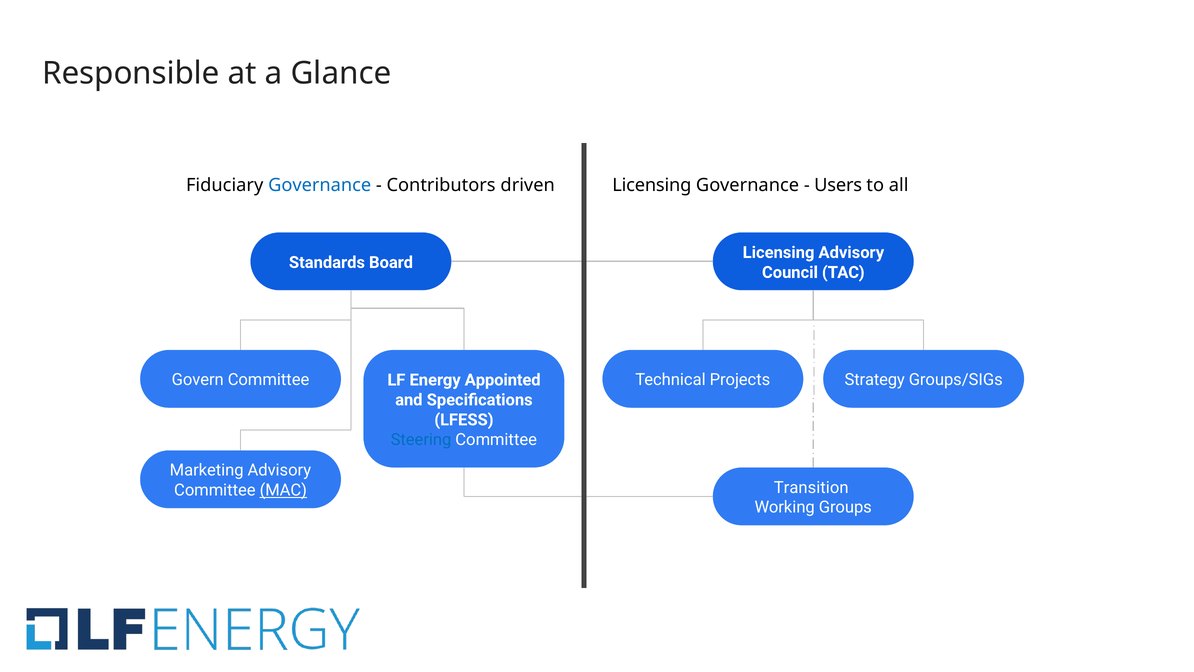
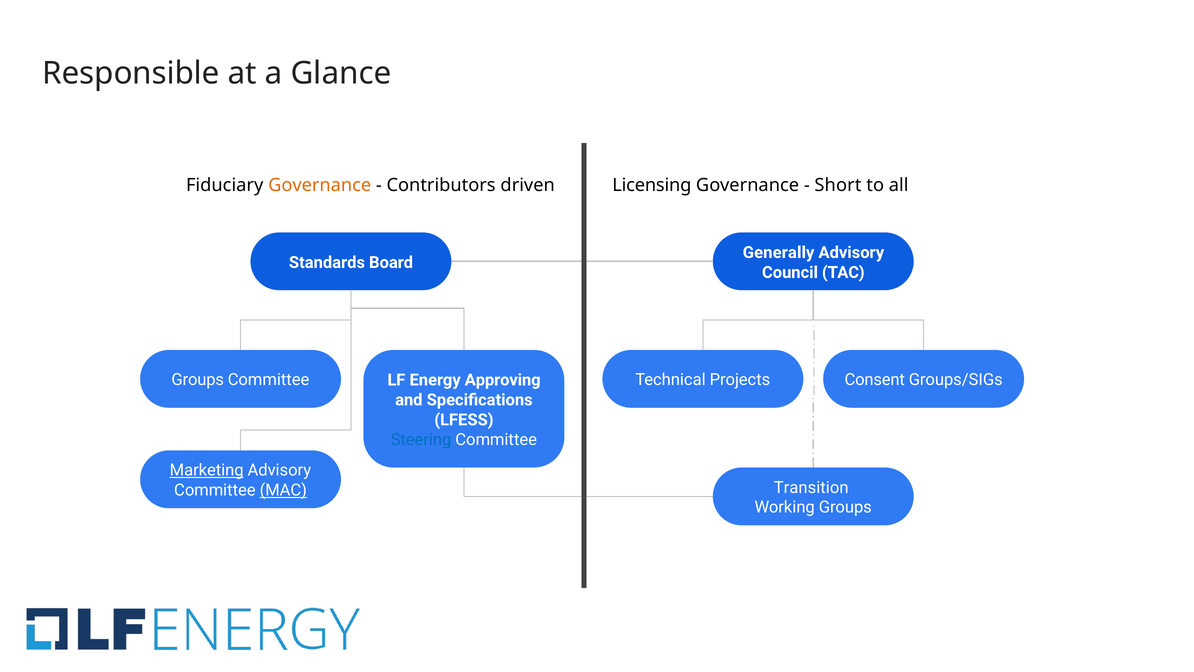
Governance at (320, 185) colour: blue -> orange
Users: Users -> Short
Licensing at (779, 252): Licensing -> Generally
Govern at (198, 380): Govern -> Groups
Strategy: Strategy -> Consent
Appointed: Appointed -> Approving
Marketing underline: none -> present
